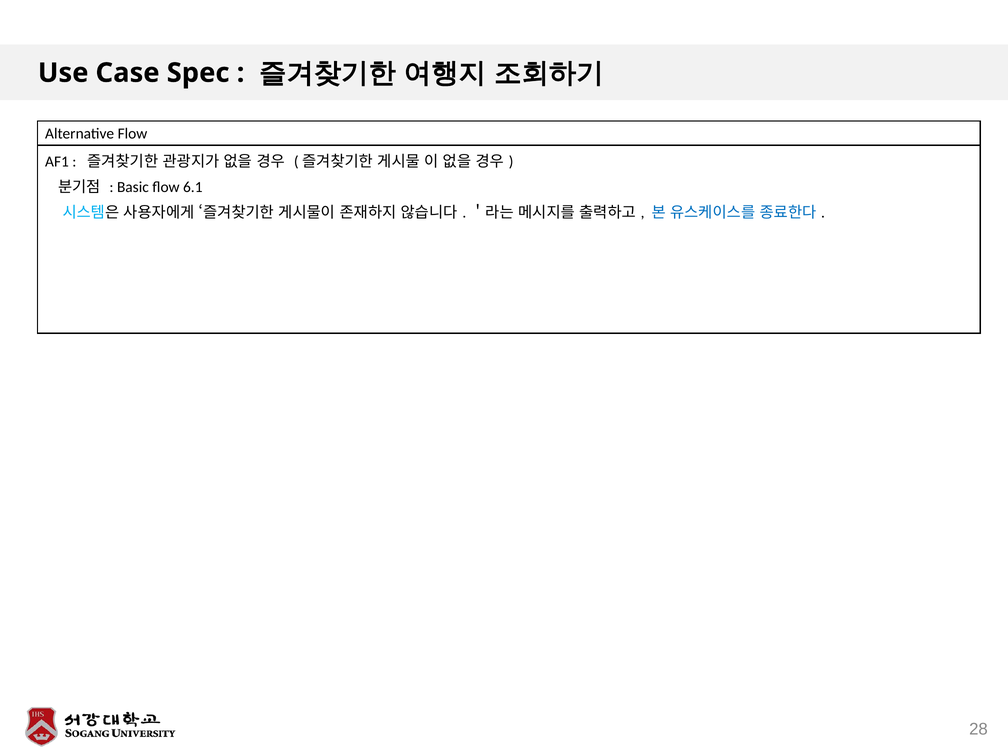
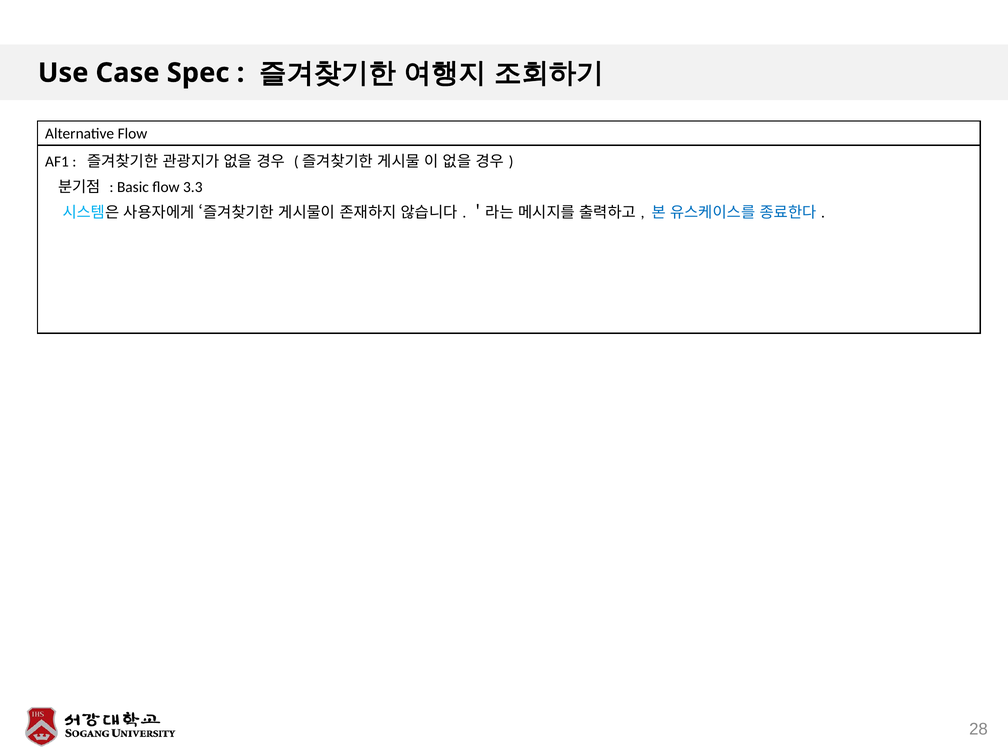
6.1: 6.1 -> 3.3
